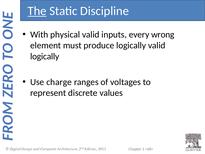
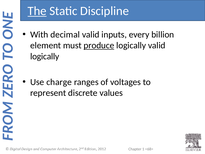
physical: physical -> decimal
wrong: wrong -> billion
produce underline: none -> present
